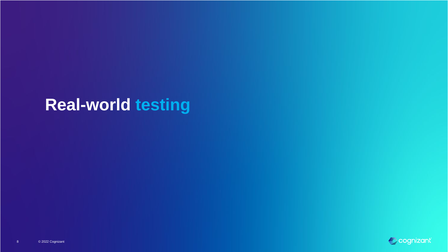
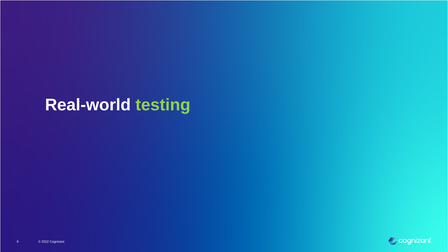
testing colour: light blue -> light green
